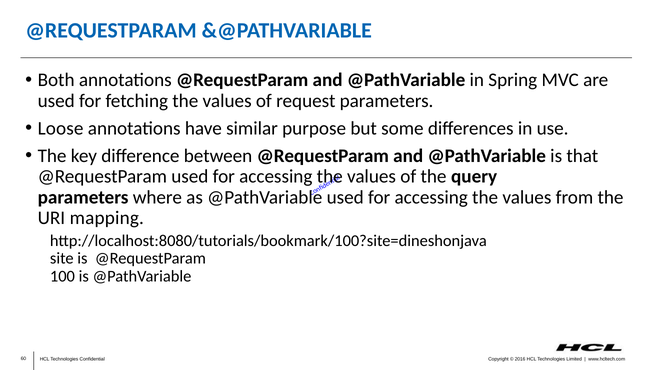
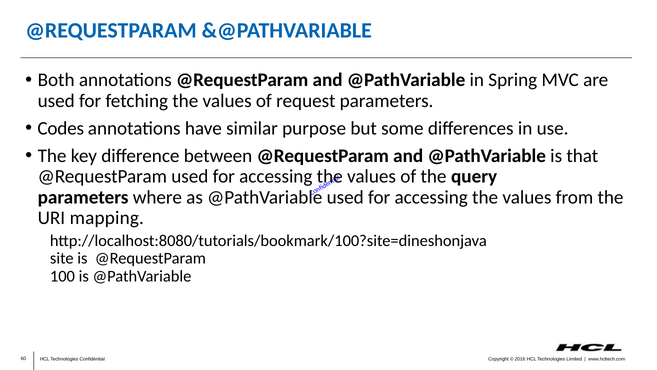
Loose: Loose -> Codes
